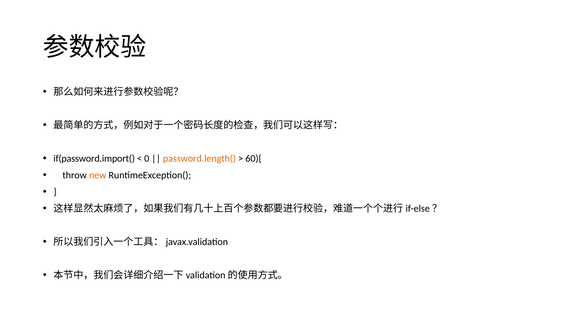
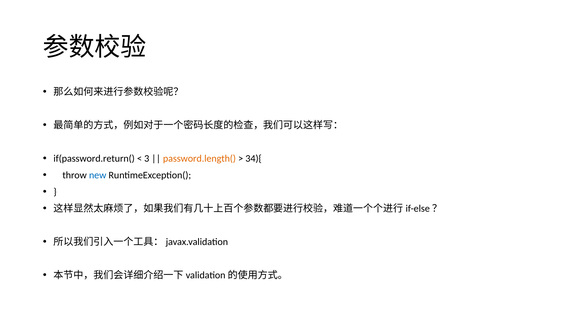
if(password.import(: if(password.import( -> if(password.return(
0: 0 -> 3
60){: 60){ -> 34){
new colour: orange -> blue
